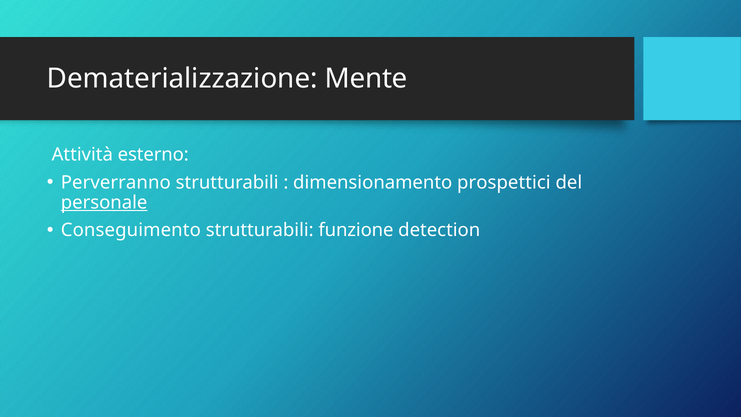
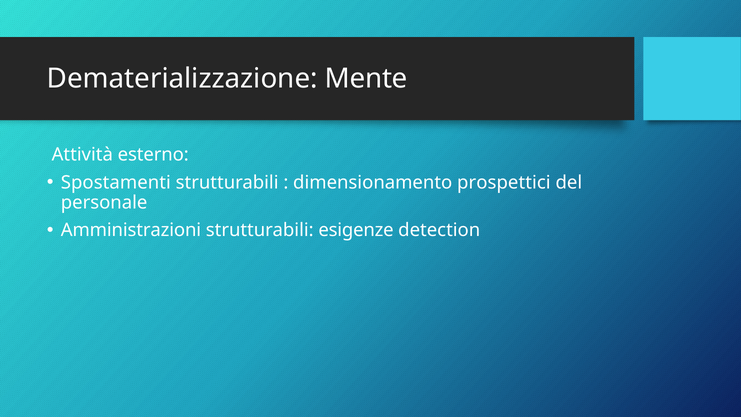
Perverranno: Perverranno -> Spostamenti
personale underline: present -> none
Conseguimento: Conseguimento -> Amministrazioni
funzione: funzione -> esigenze
